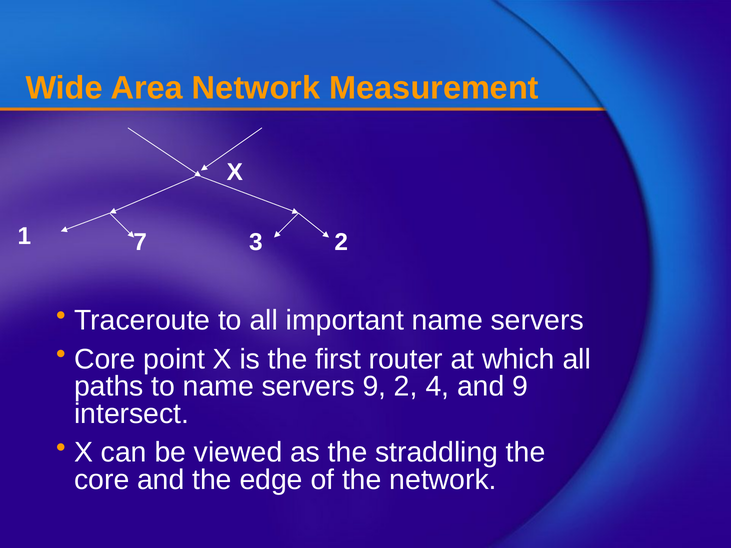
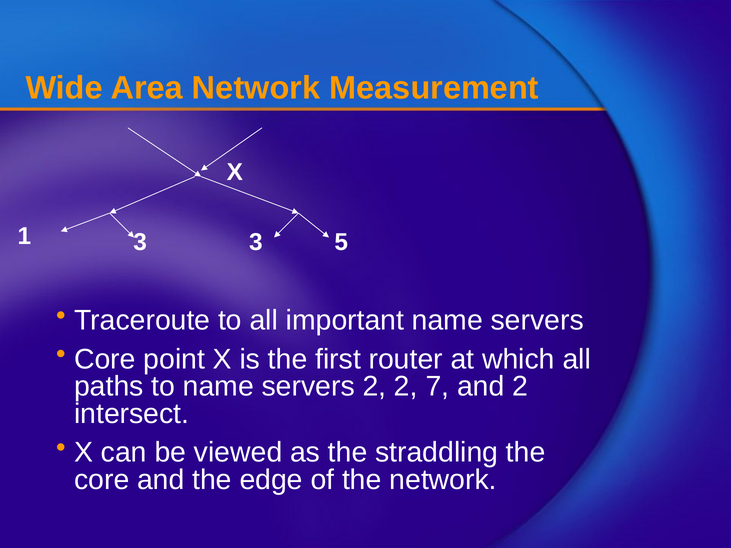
1 7: 7 -> 3
3 2: 2 -> 5
servers 9: 9 -> 2
4: 4 -> 7
and 9: 9 -> 2
